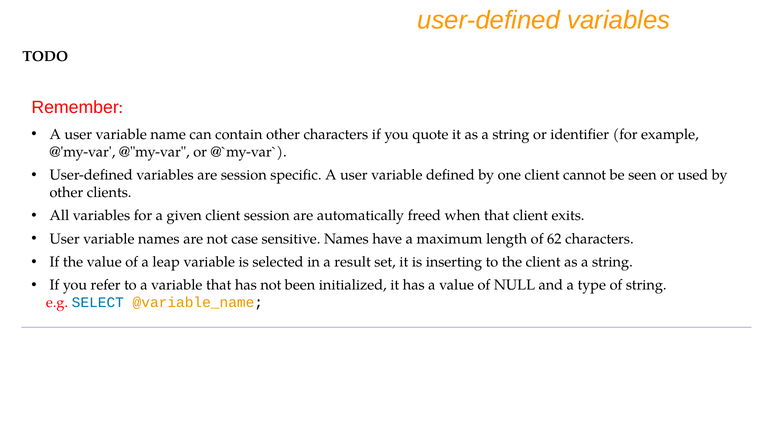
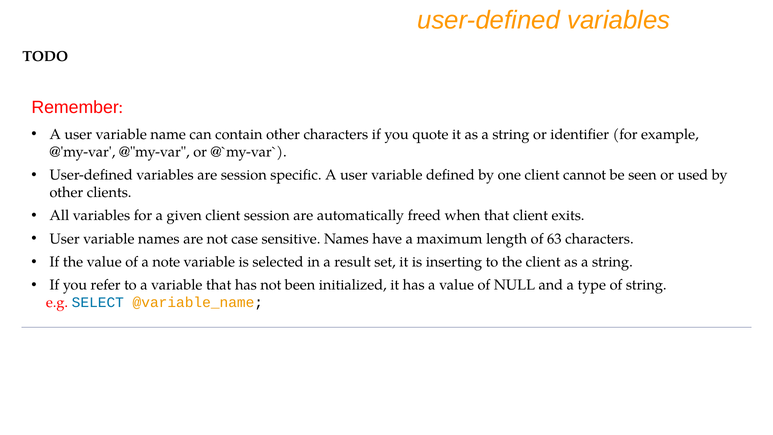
62: 62 -> 63
leap: leap -> note
